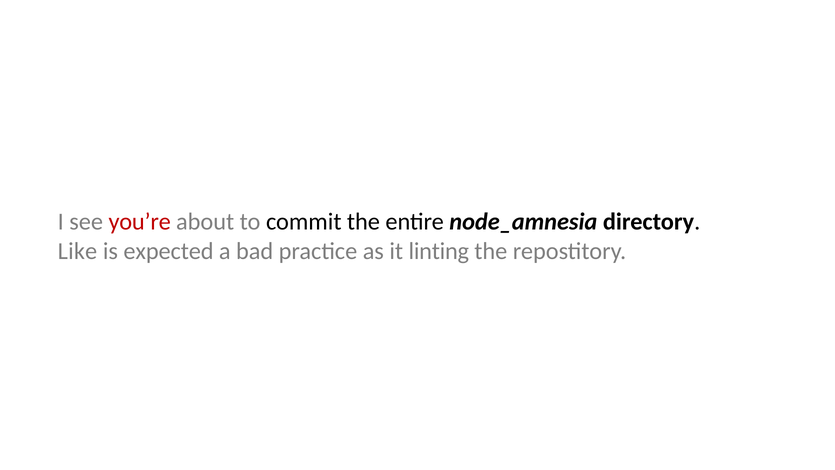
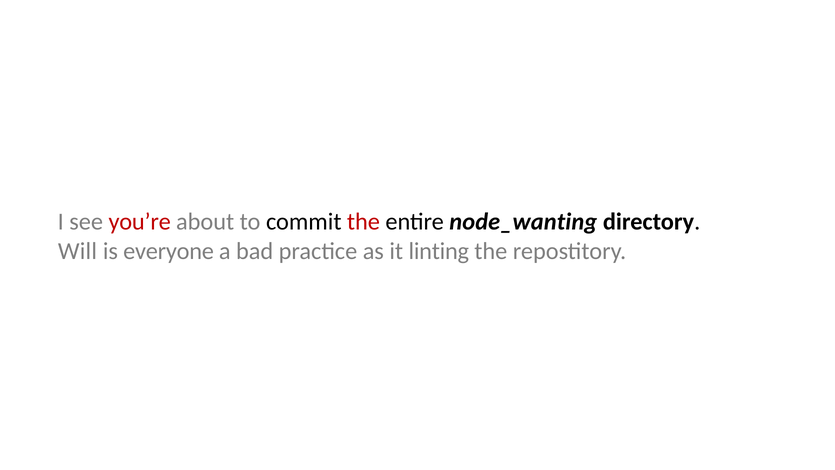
the at (363, 222) colour: black -> red
node_amnesia: node_amnesia -> node_wanting
Like: Like -> Will
expected: expected -> everyone
